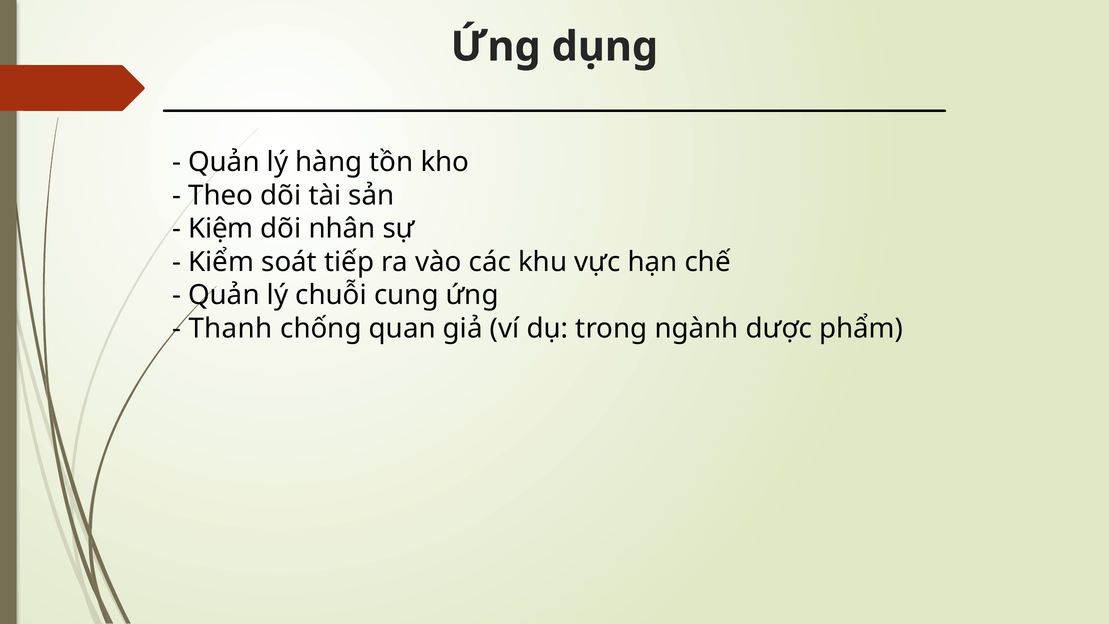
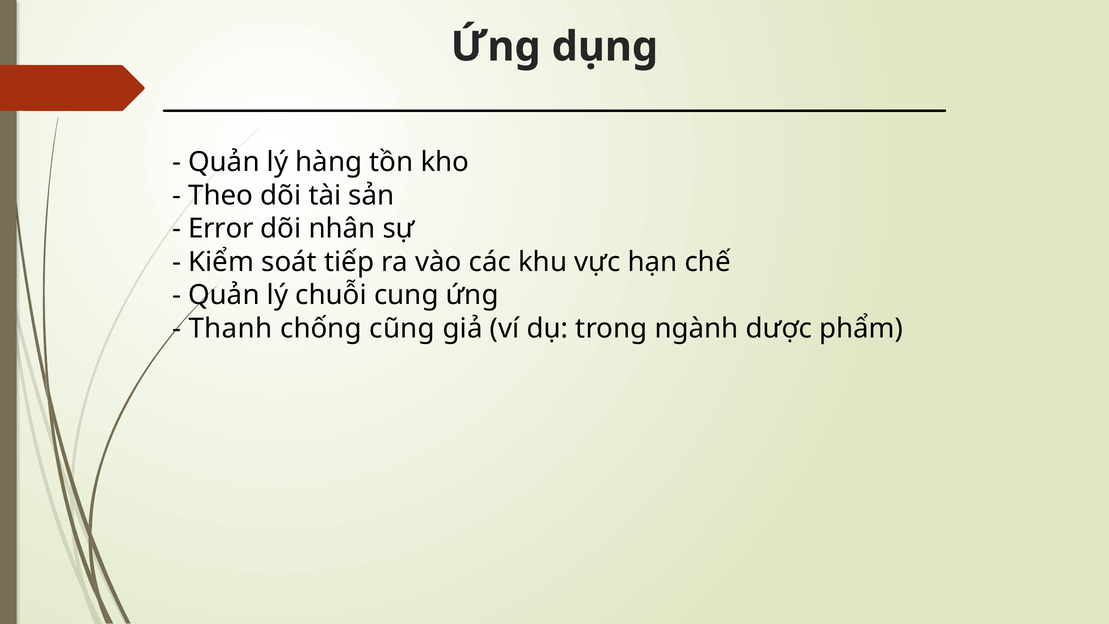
Kiệm: Kiệm -> Error
quan: quan -> cũng
